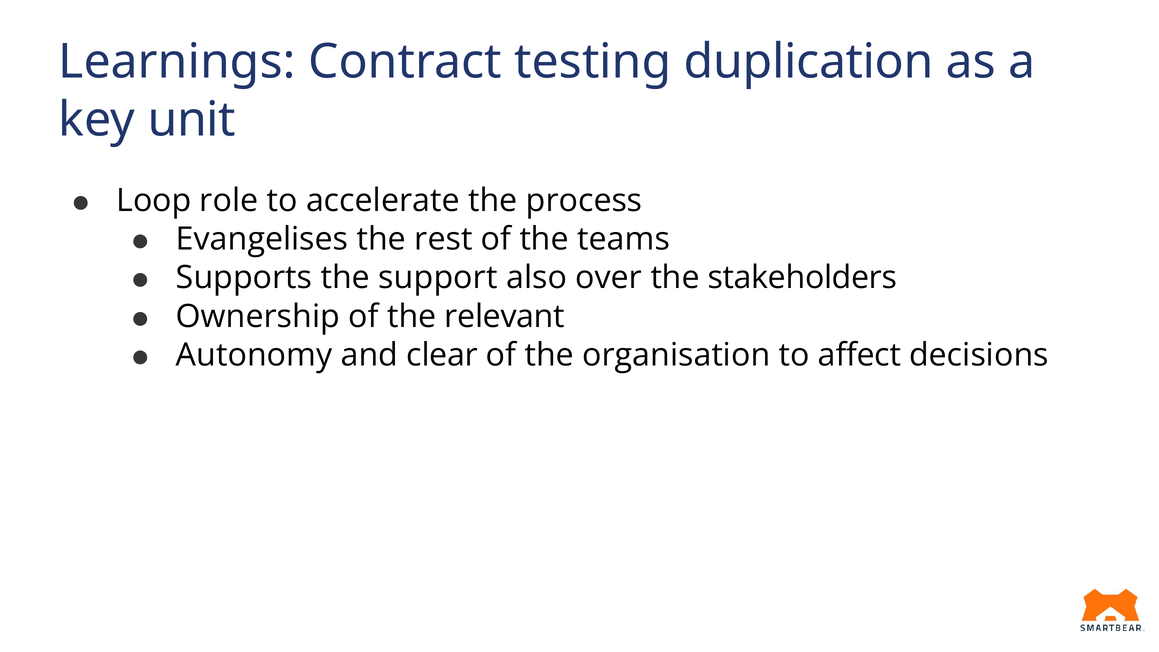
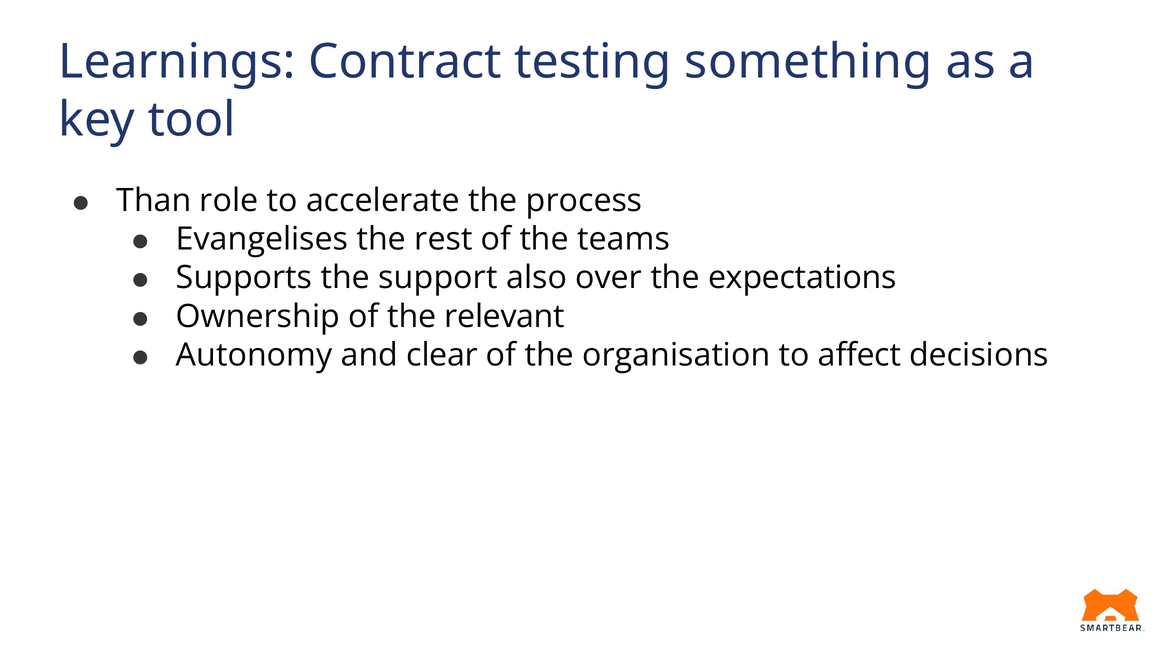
duplication: duplication -> something
unit: unit -> tool
Loop: Loop -> Than
stakeholders: stakeholders -> expectations
